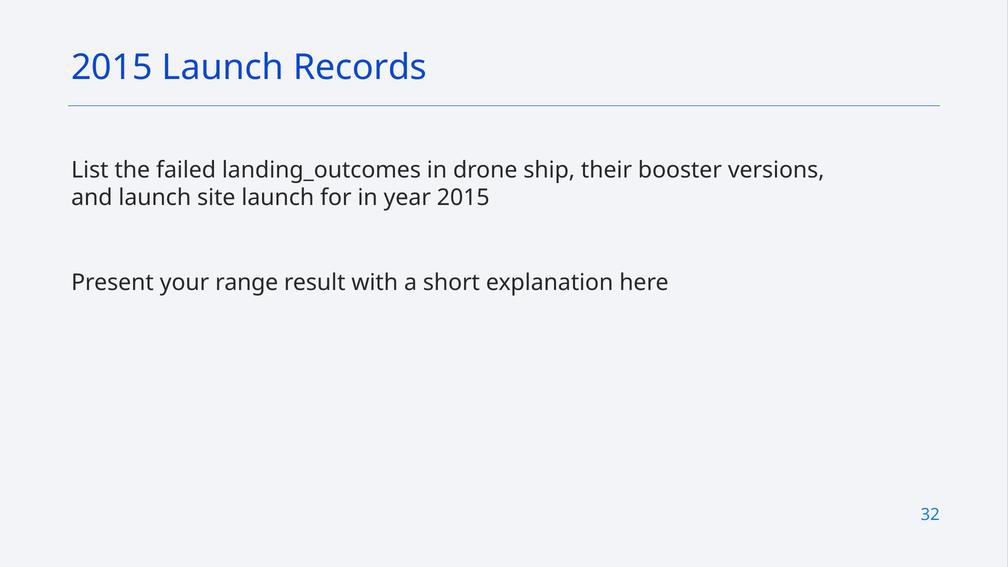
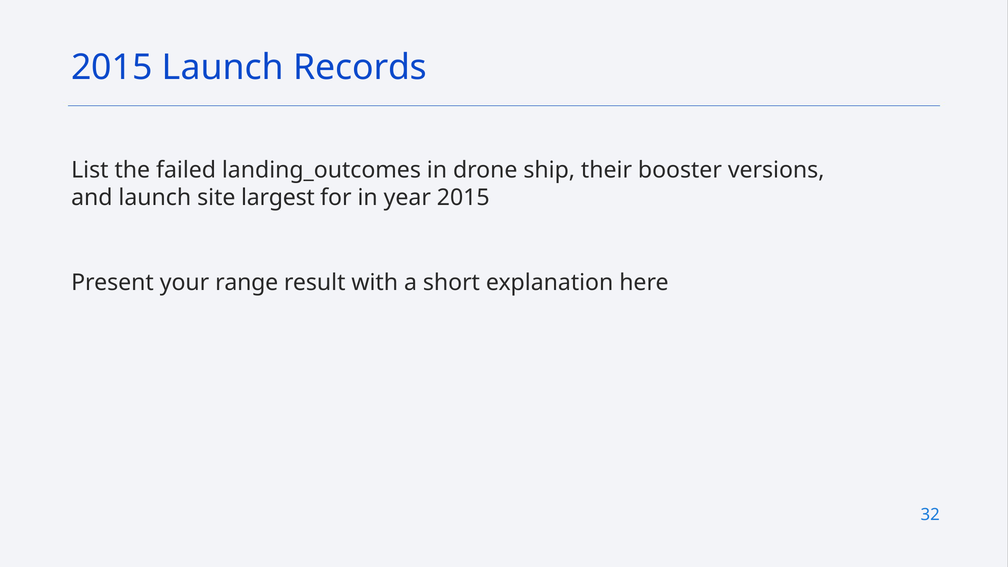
site launch: launch -> largest
